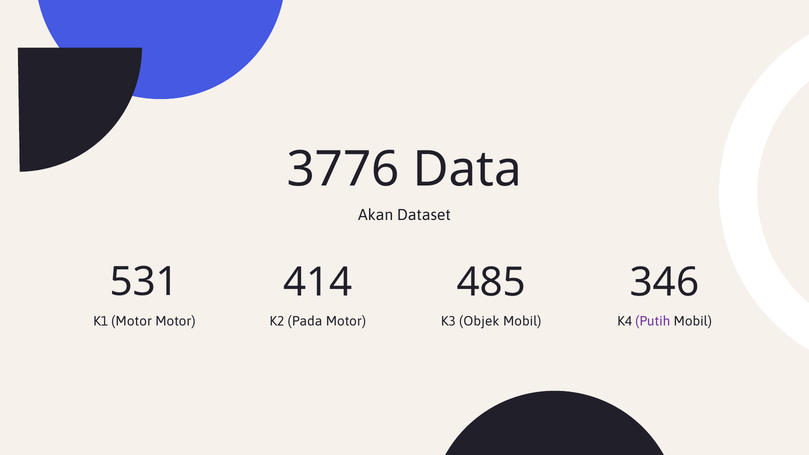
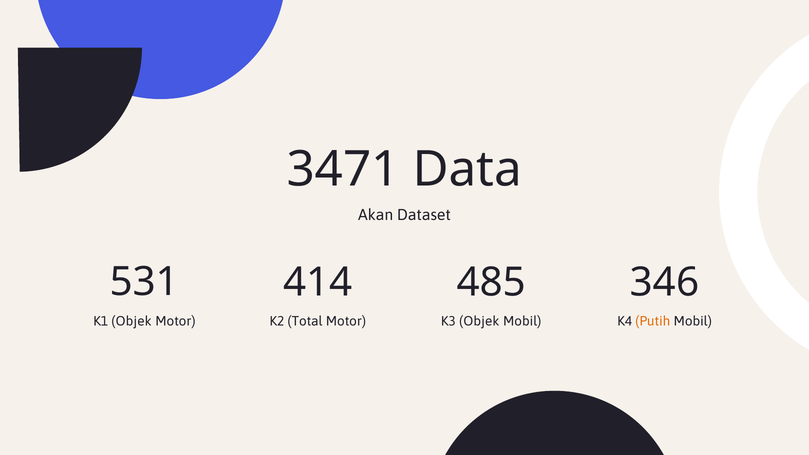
3776: 3776 -> 3471
Pada: Pada -> Total
Putih colour: purple -> orange
K1 Motor: Motor -> Objek
